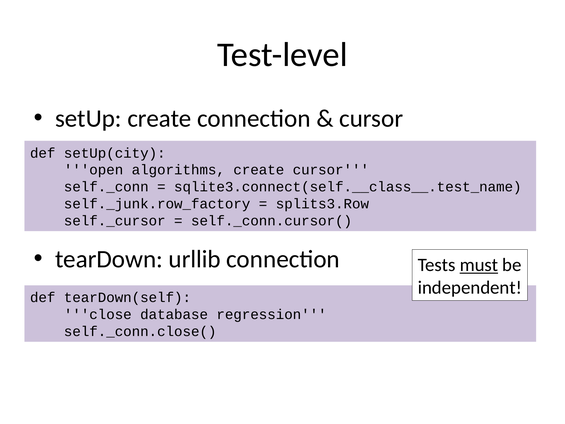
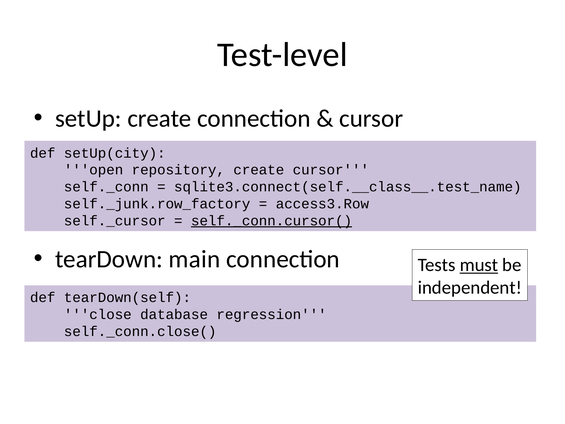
algorithms: algorithms -> repository
splits3.Row: splits3.Row -> access3.Row
self._conn.cursor( underline: none -> present
urllib: urllib -> main
